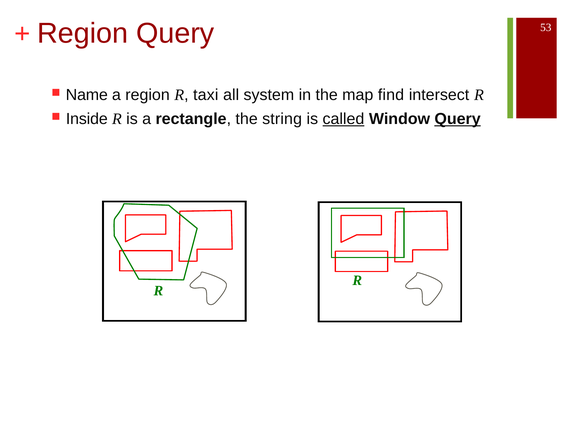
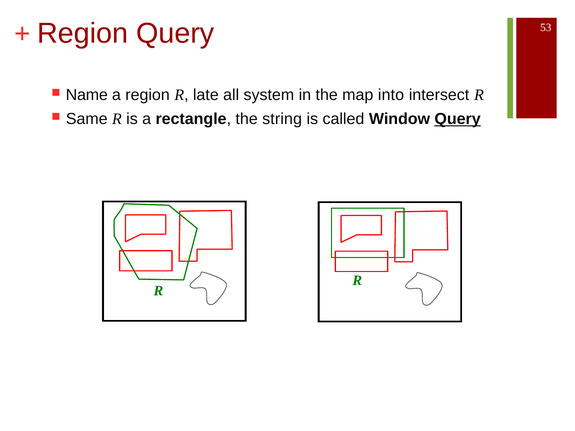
taxi: taxi -> late
find: find -> into
Inside: Inside -> Same
called underline: present -> none
